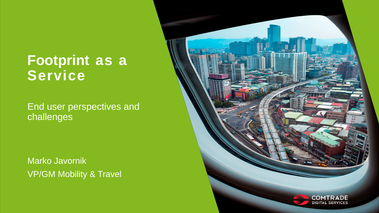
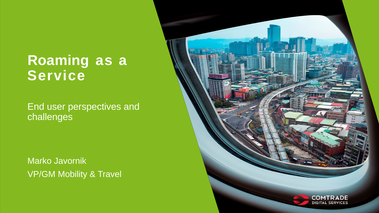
Footprint: Footprint -> Roaming
